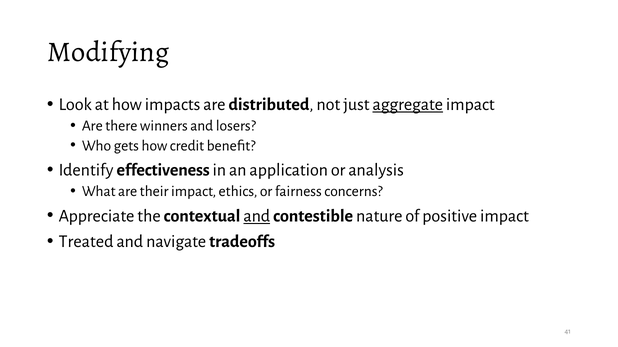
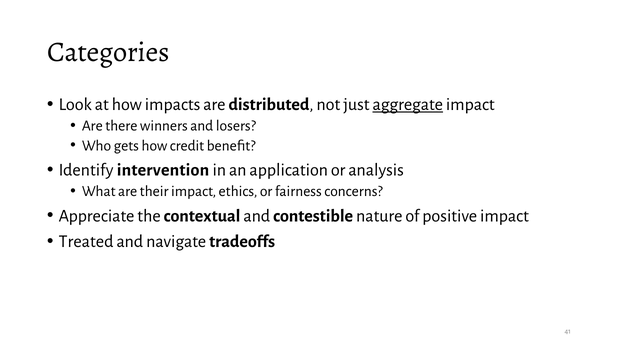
Modifying: Modifying -> Categories
effectiveness: effectiveness -> intervention
and at (257, 216) underline: present -> none
